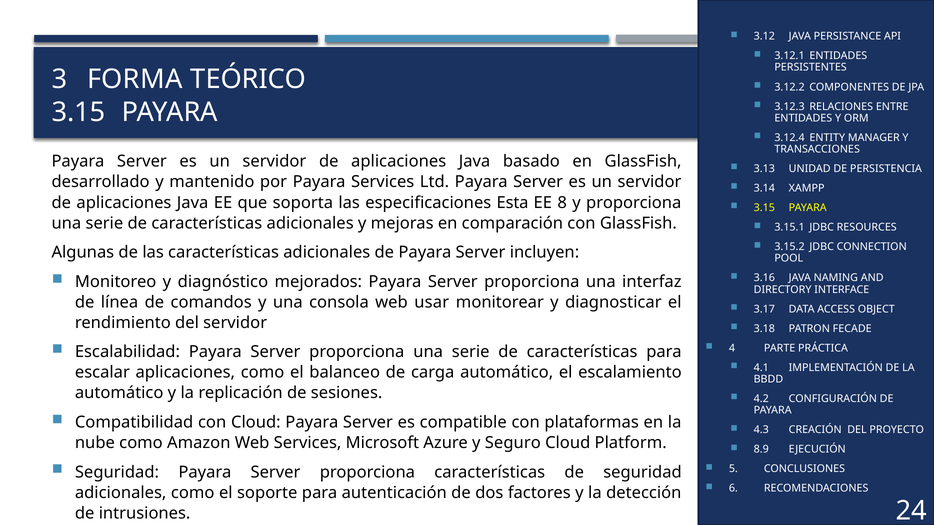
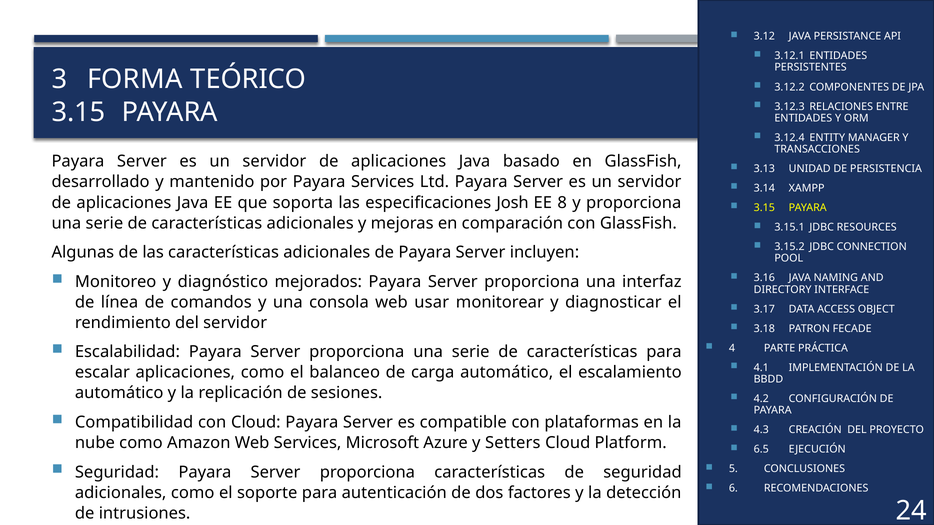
Esta: Esta -> Josh
Seguro: Seguro -> Setters
8.9: 8.9 -> 6.5
